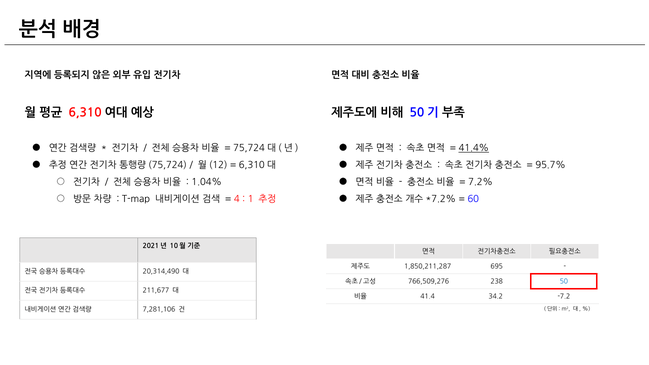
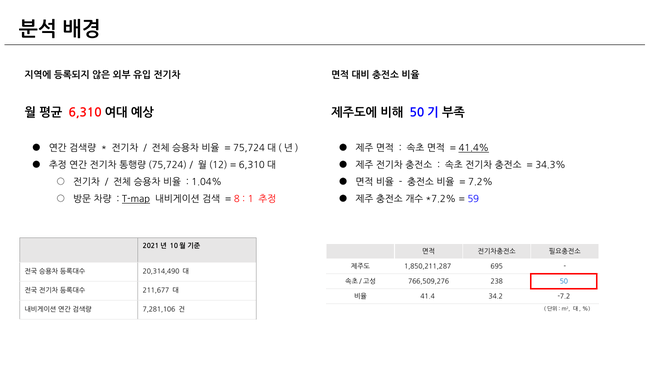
95.7%: 95.7% -> 34.3%
T-map underline: none -> present
4: 4 -> 8
60: 60 -> 59
